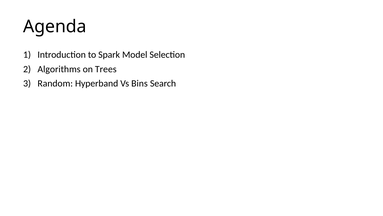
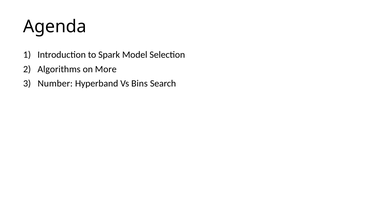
Trees: Trees -> More
Random: Random -> Number
